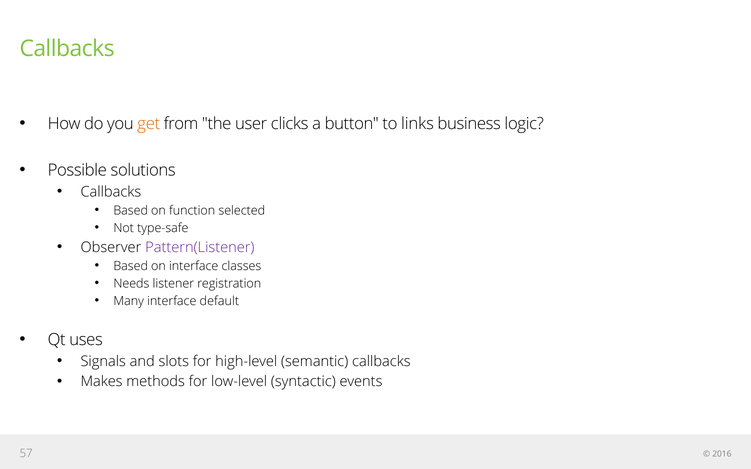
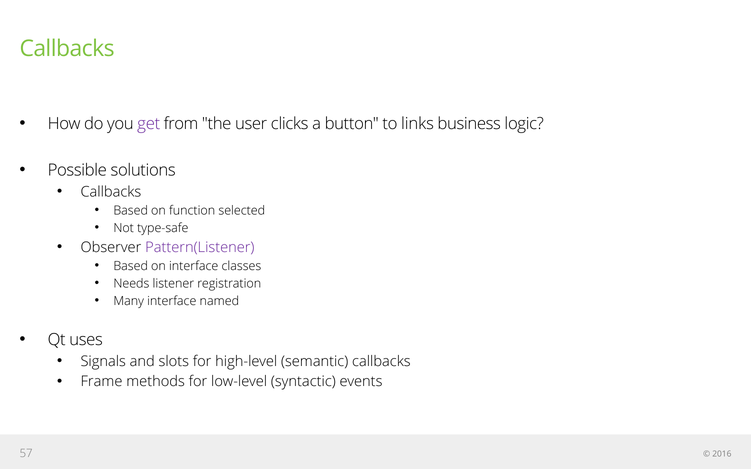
get colour: orange -> purple
default: default -> named
Makes: Makes -> Frame
